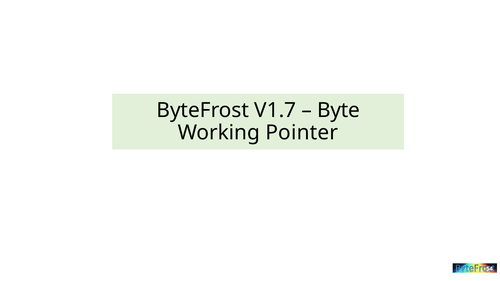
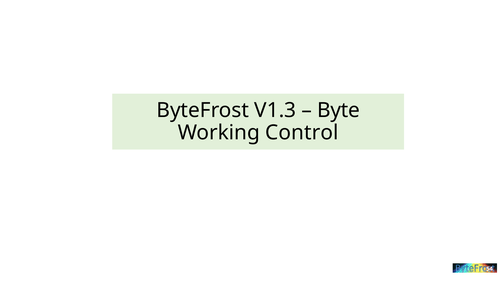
V1.7: V1.7 -> V1.3
Pointer: Pointer -> Control
